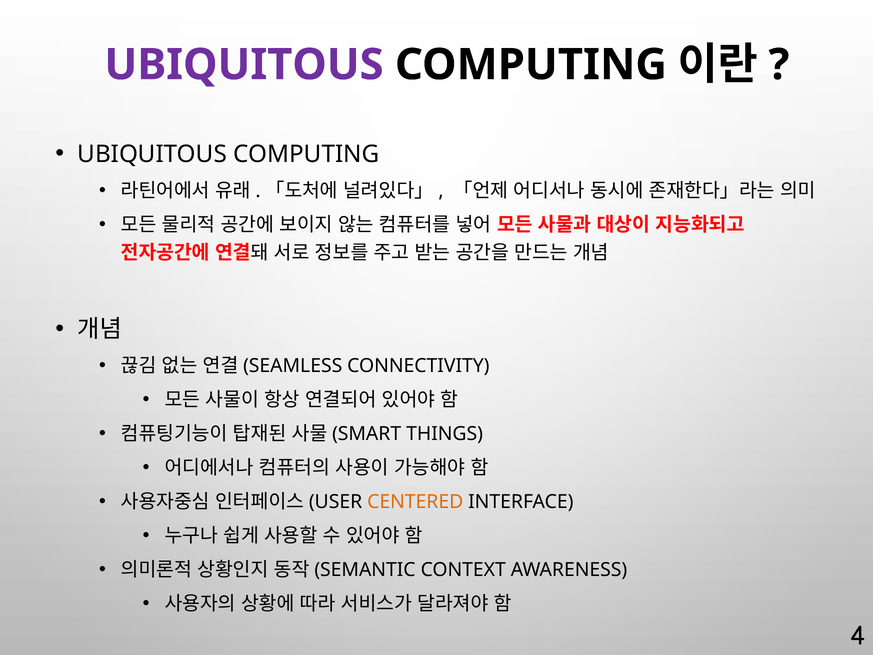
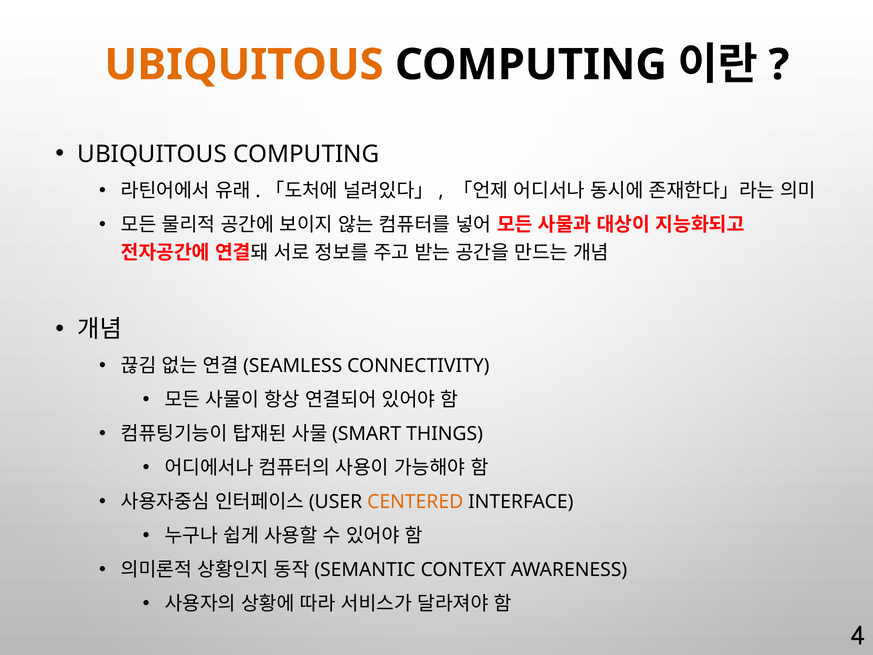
UBIQUITOUS at (244, 65) colour: purple -> orange
